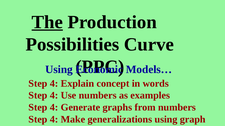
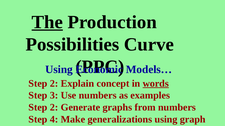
4 at (54, 84): 4 -> 2
words underline: none -> present
4 at (54, 96): 4 -> 3
4 at (54, 108): 4 -> 2
